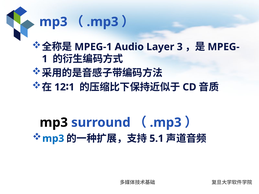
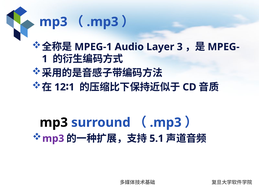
mp3 at (53, 139) colour: blue -> purple
